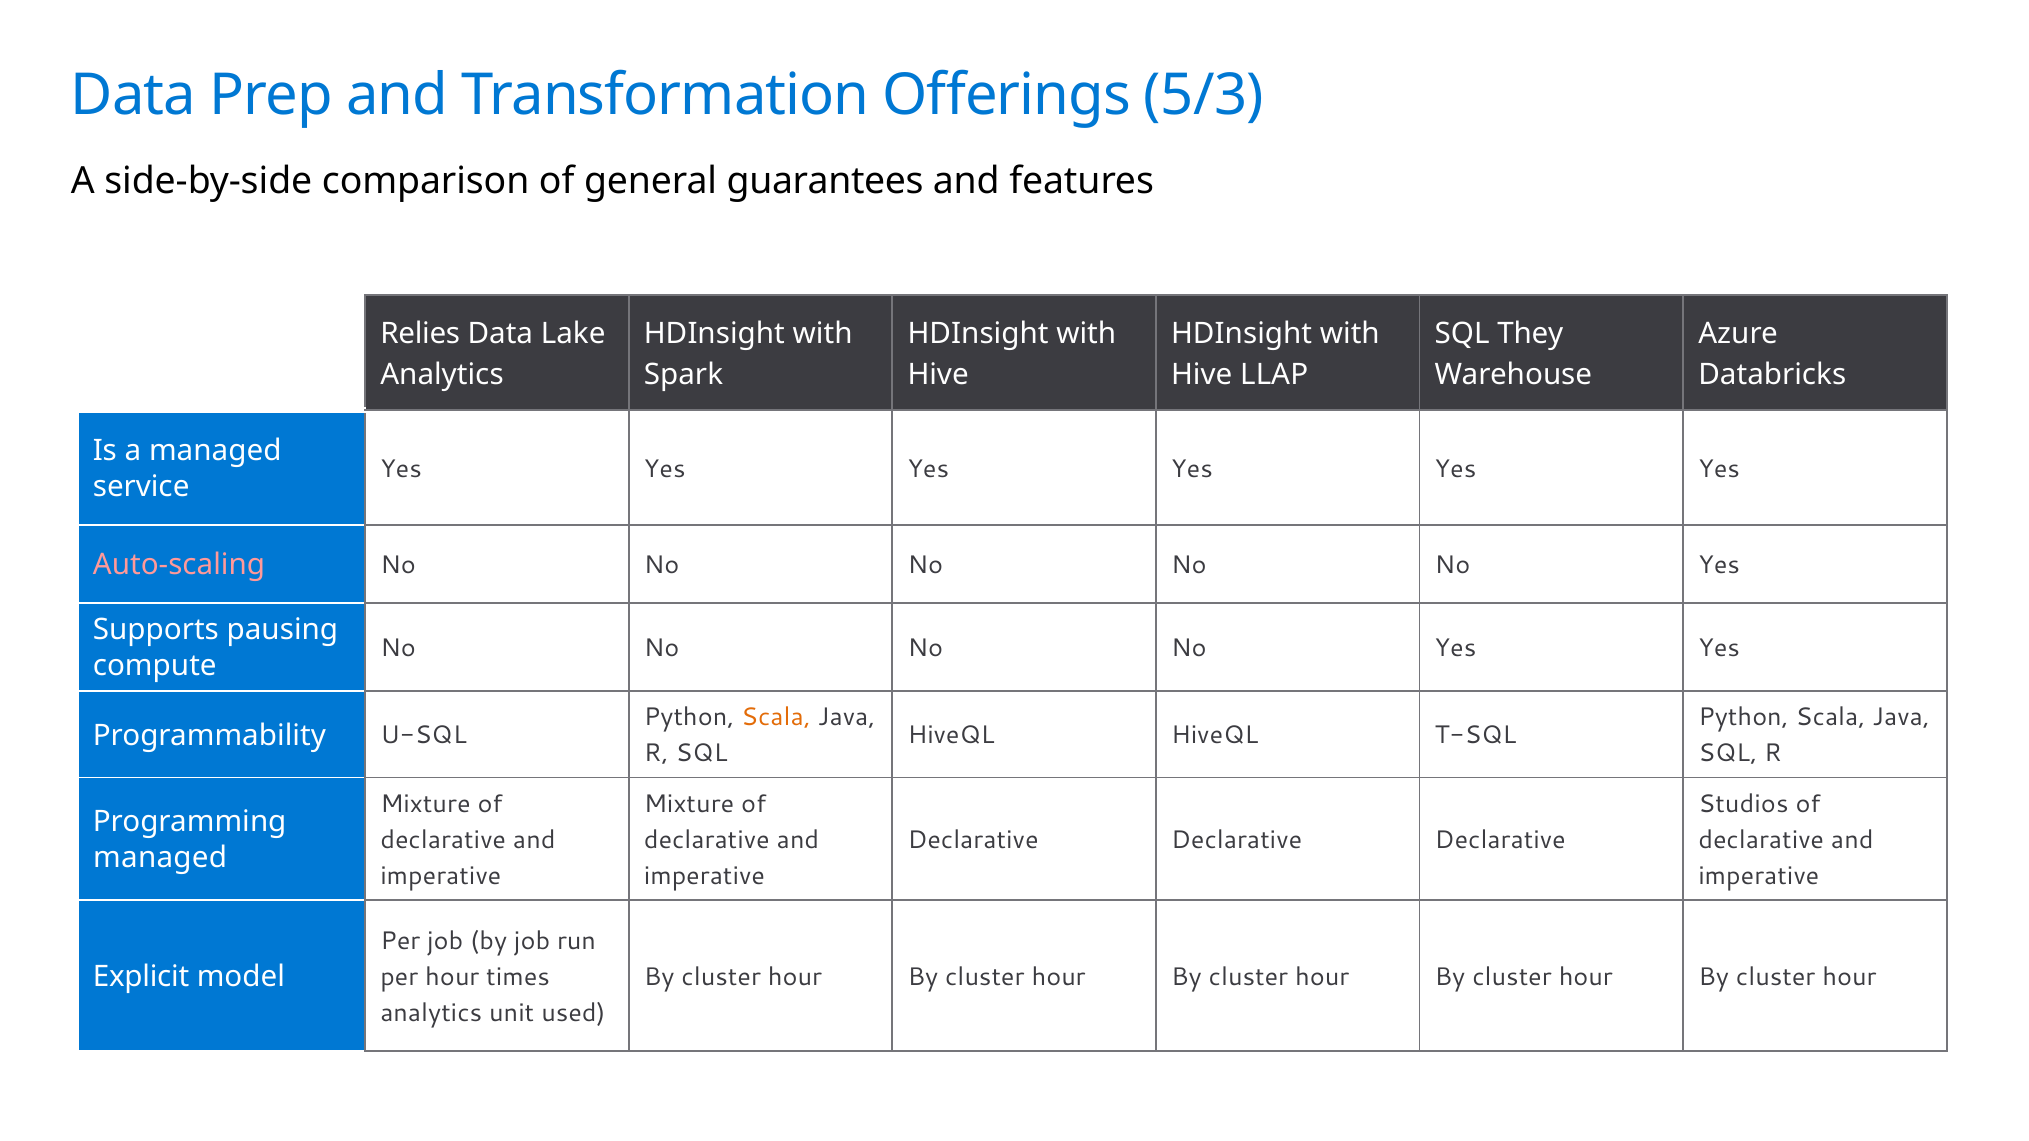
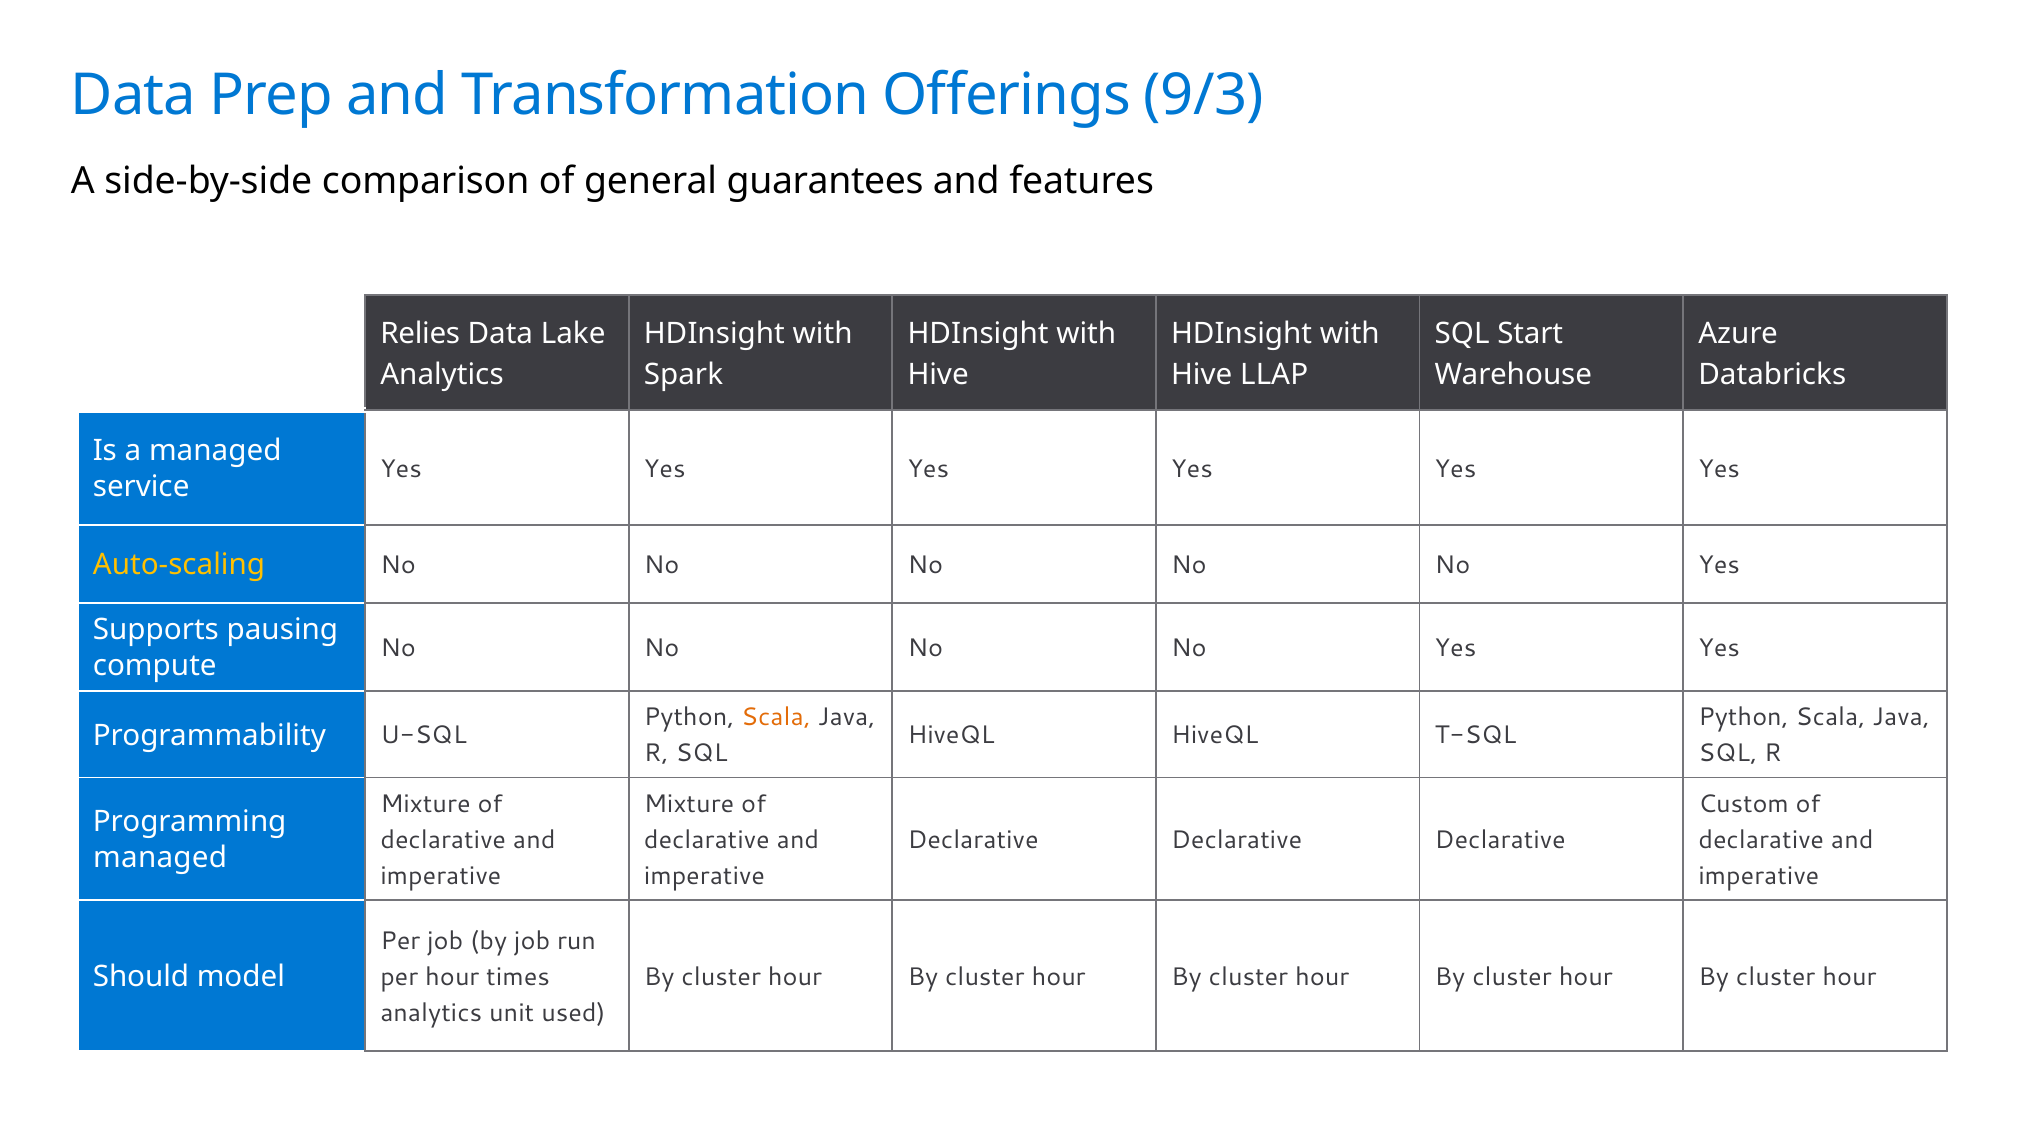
5/3: 5/3 -> 9/3
They: They -> Start
Auto-scaling colour: pink -> yellow
Studios: Studios -> Custom
Explicit: Explicit -> Should
